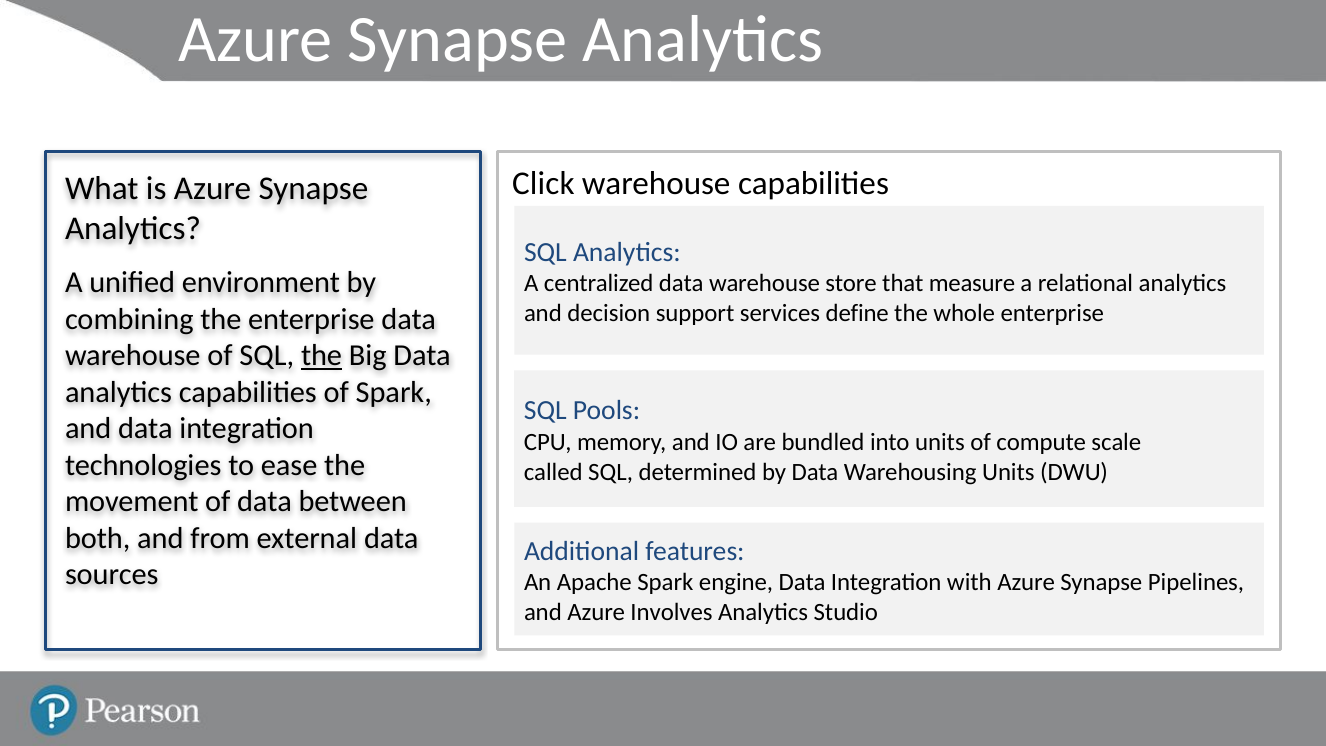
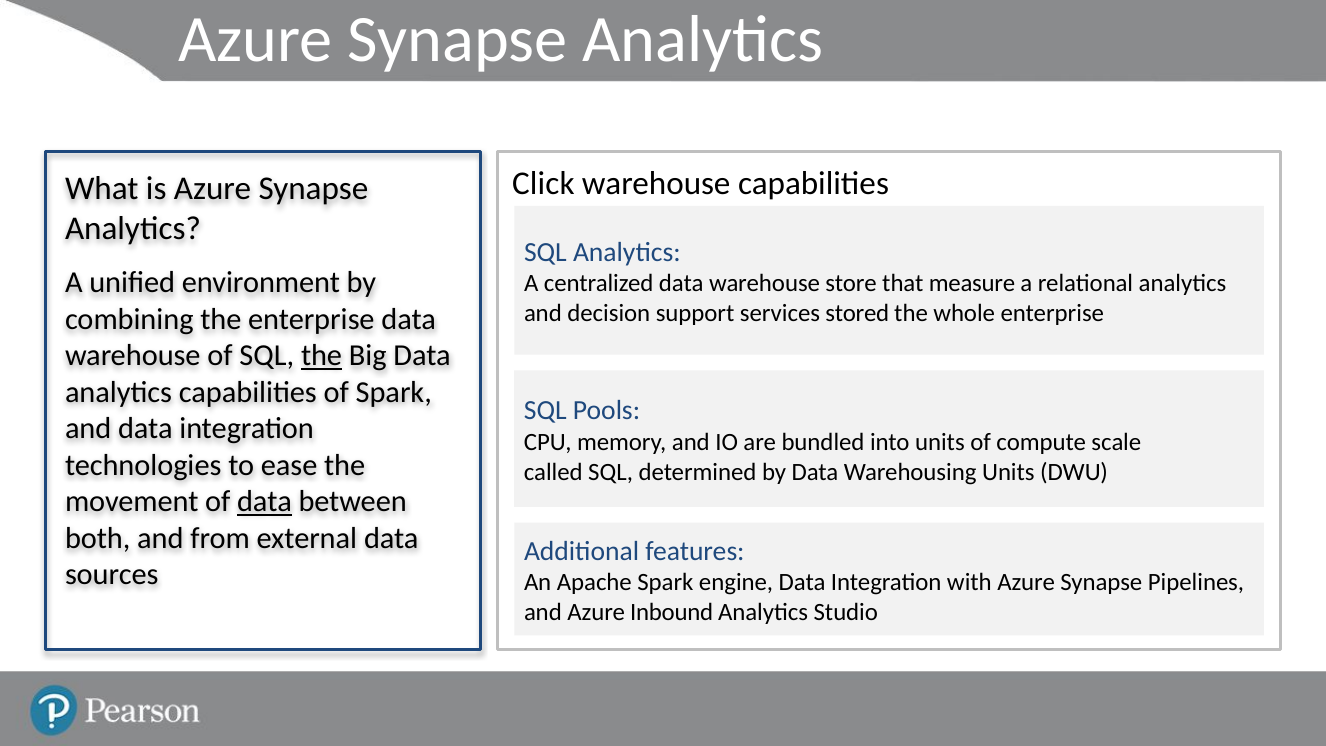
define: define -> stored
data at (264, 501) underline: none -> present
Involves: Involves -> Inbound
